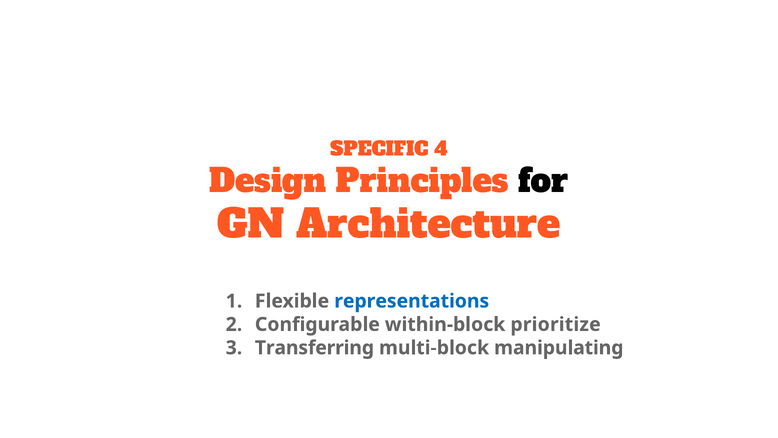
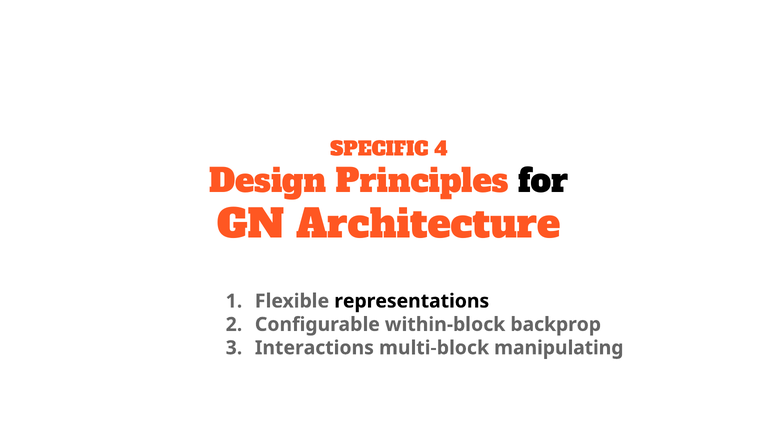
representations colour: blue -> black
prioritize: prioritize -> backprop
Transferring: Transferring -> Interactions
